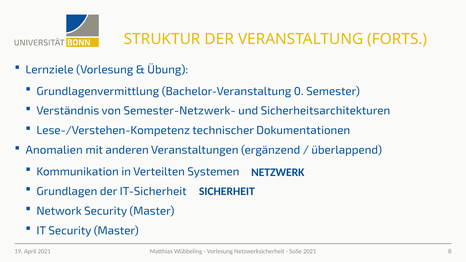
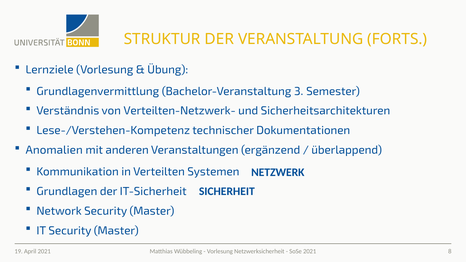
0: 0 -> 3
Semester-Netzwerk-: Semester-Netzwerk- -> Verteilten-Netzwerk-
